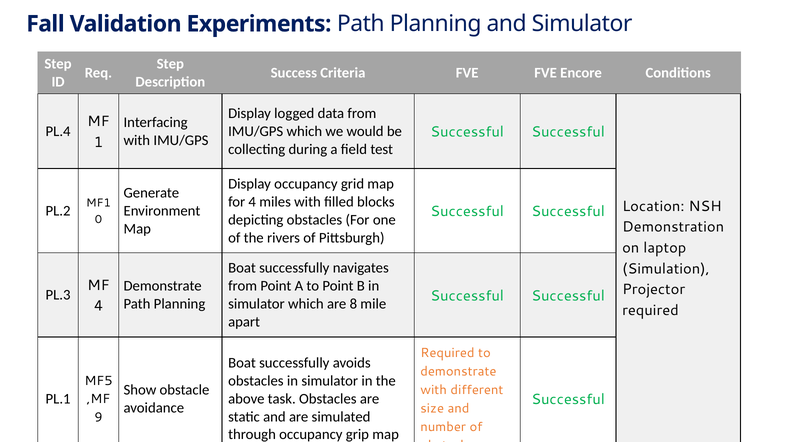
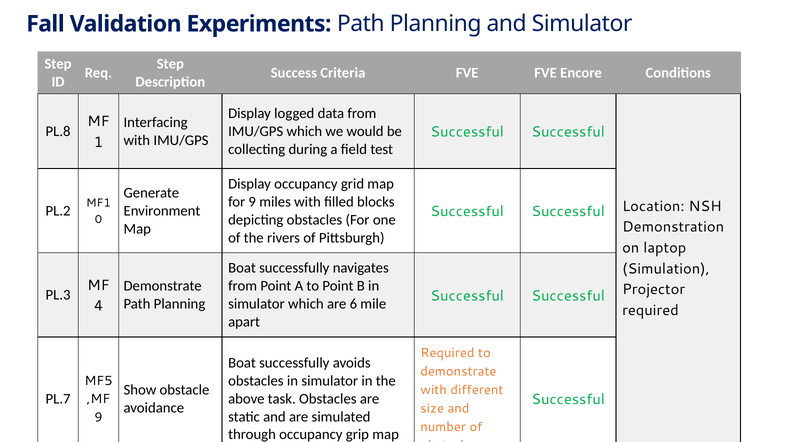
PL.4: PL.4 -> PL.8
for 4: 4 -> 9
8: 8 -> 6
PL.1: PL.1 -> PL.7
